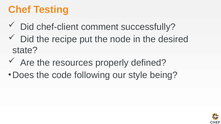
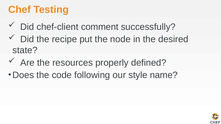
being: being -> name
